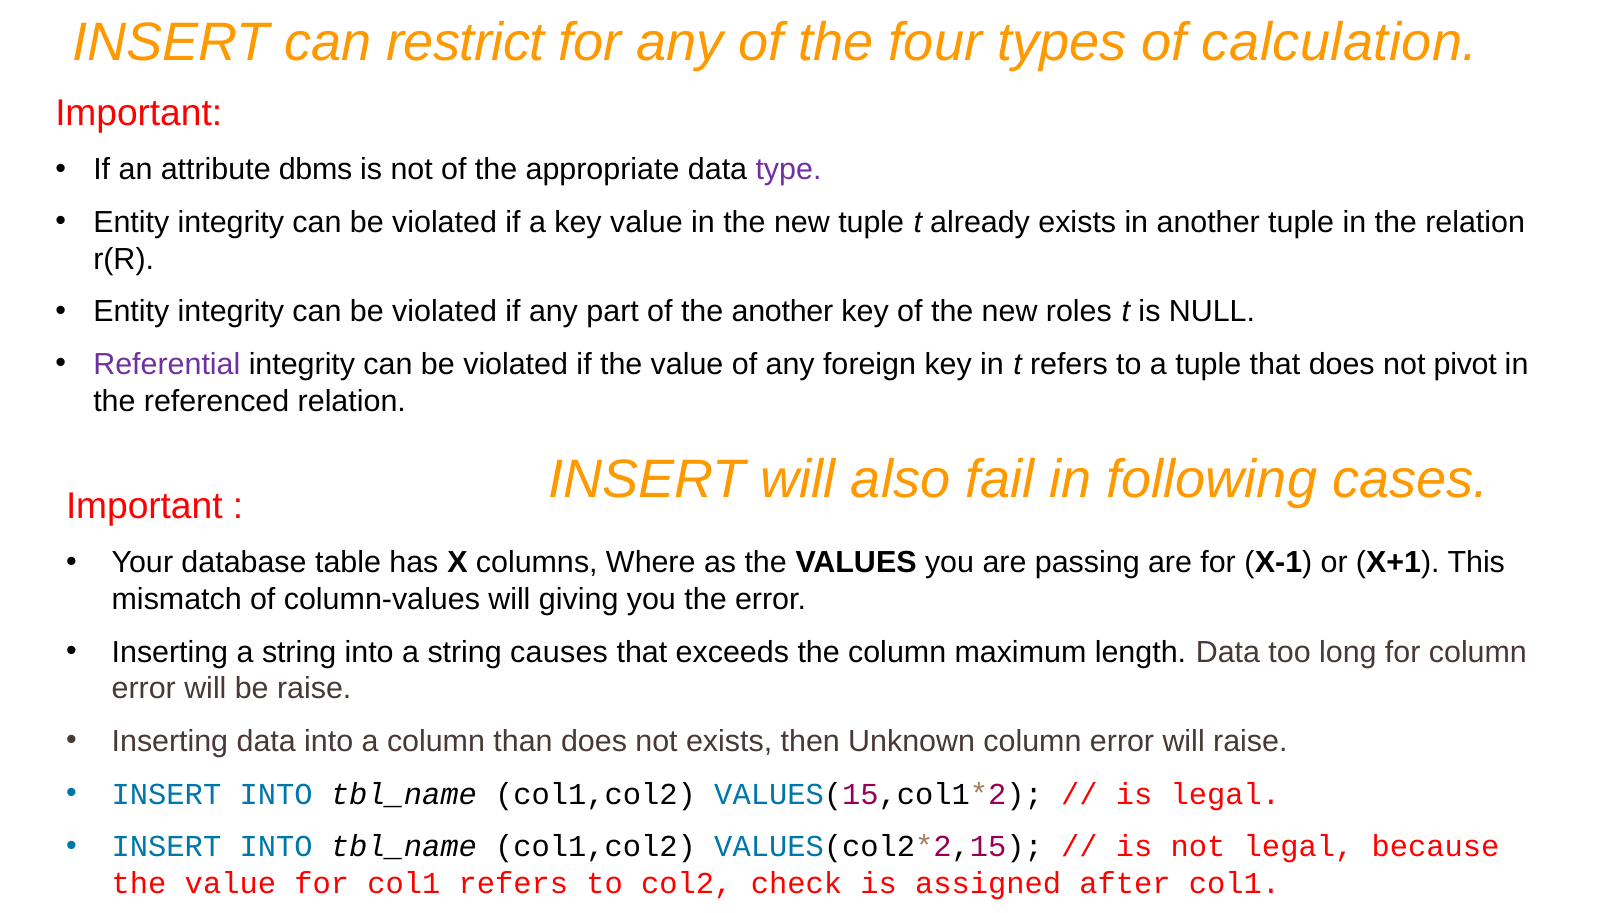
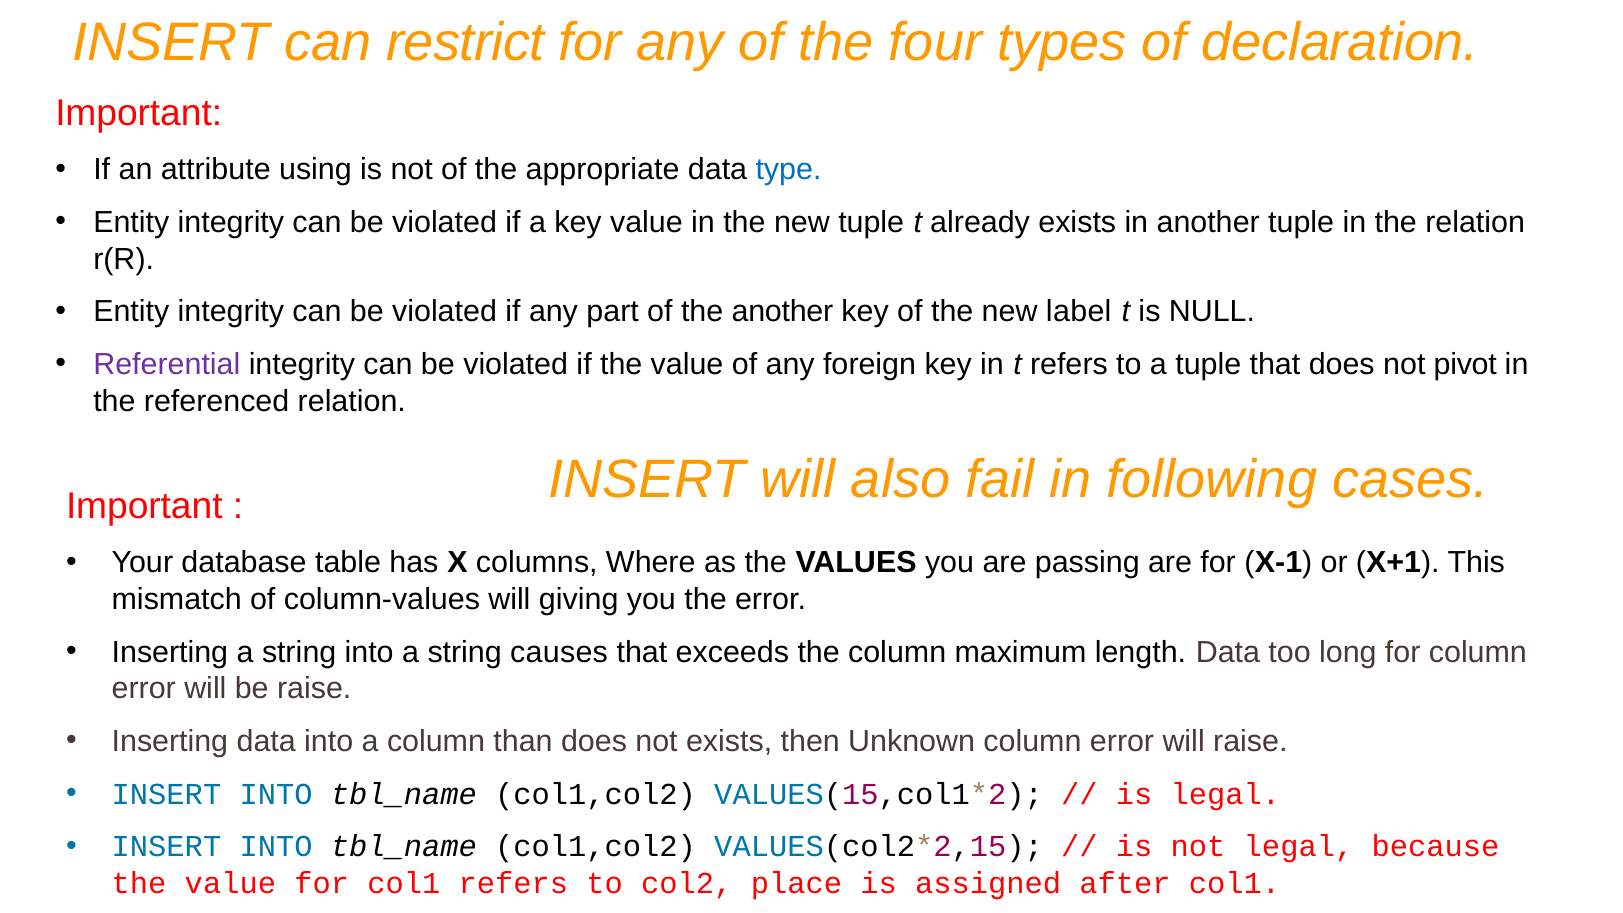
calculation: calculation -> declaration
dbms: dbms -> using
type colour: purple -> blue
roles: roles -> label
check: check -> place
